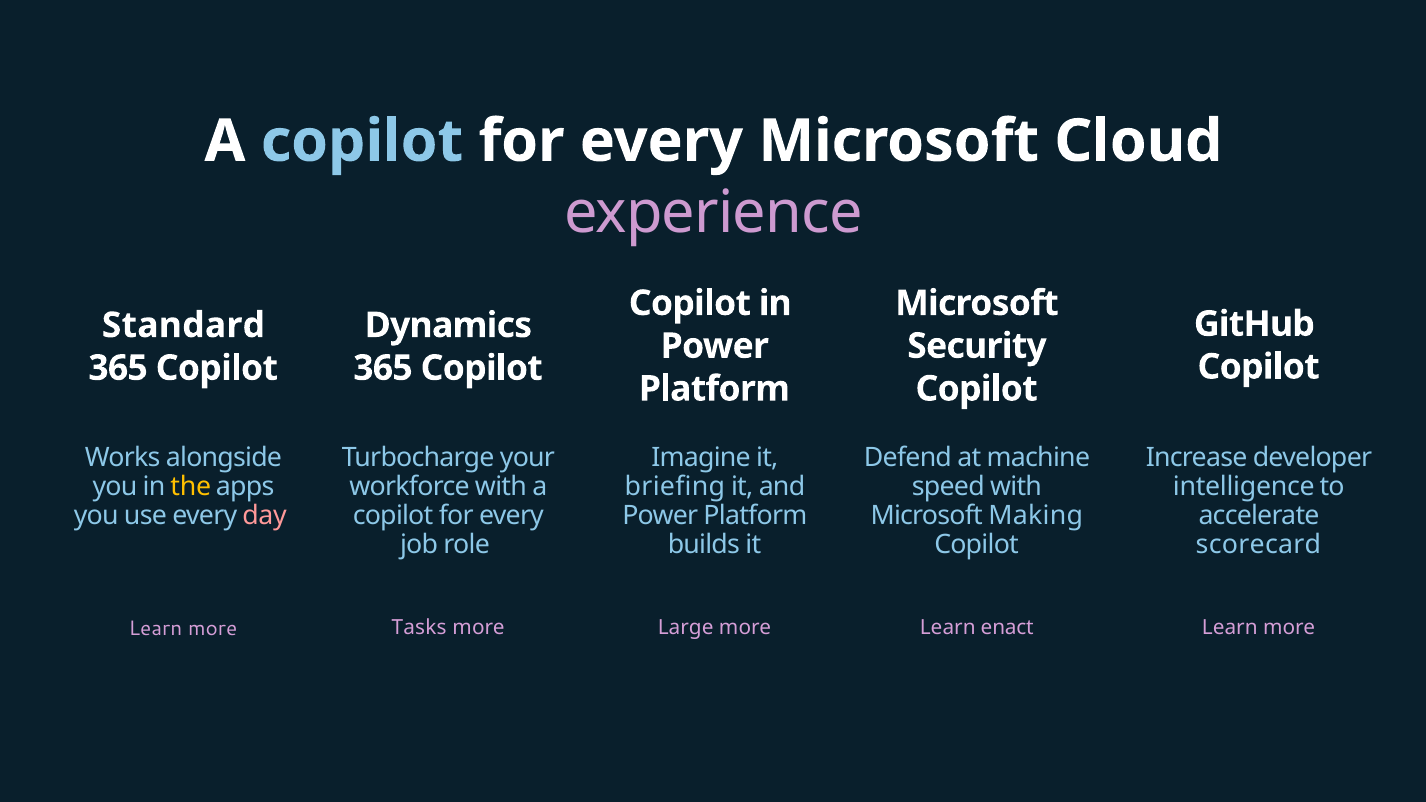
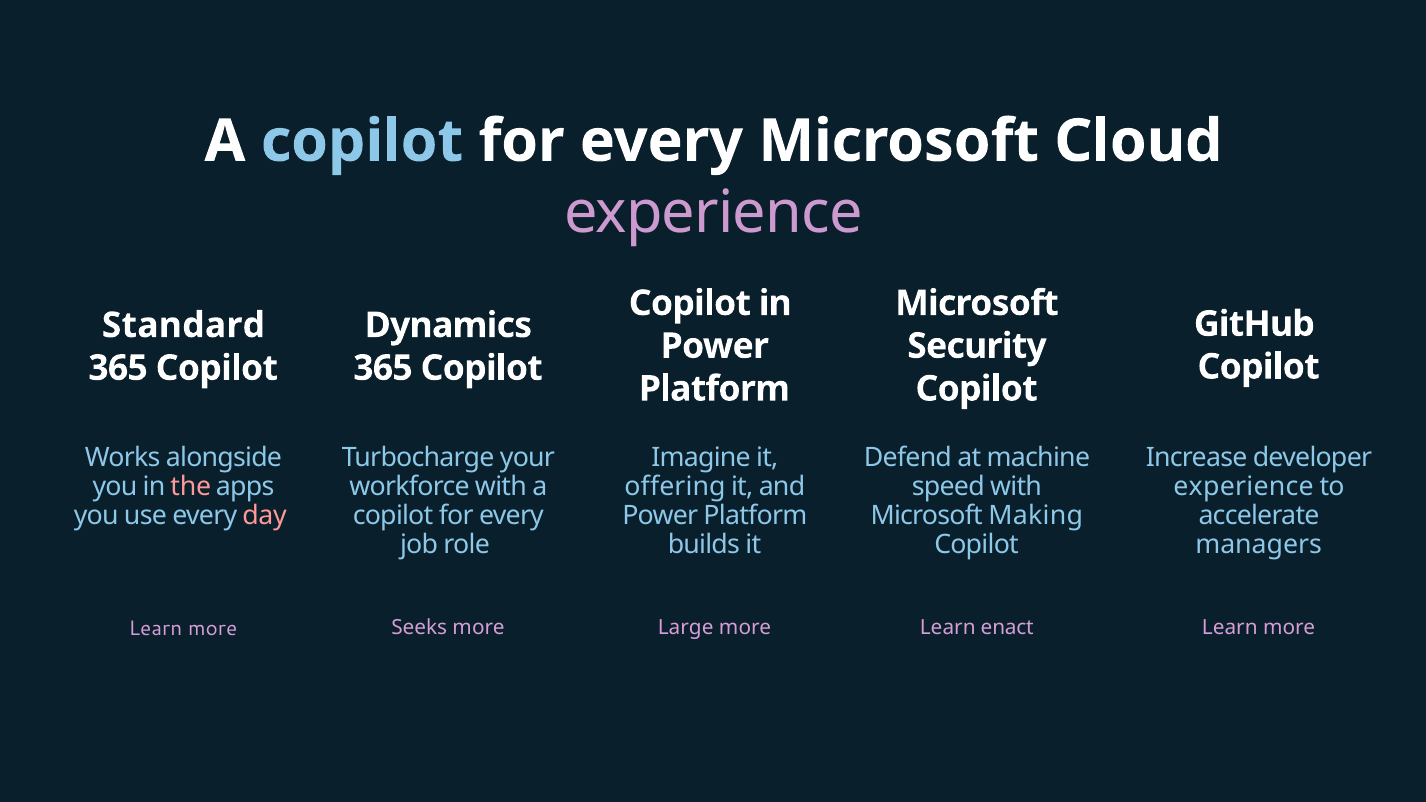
the colour: yellow -> pink
briefing: briefing -> offering
intelligence at (1244, 487): intelligence -> experience
scorecard: scorecard -> managers
Tasks: Tasks -> Seeks
